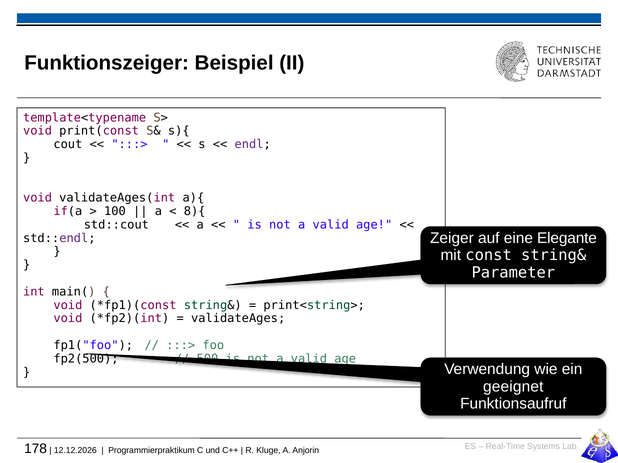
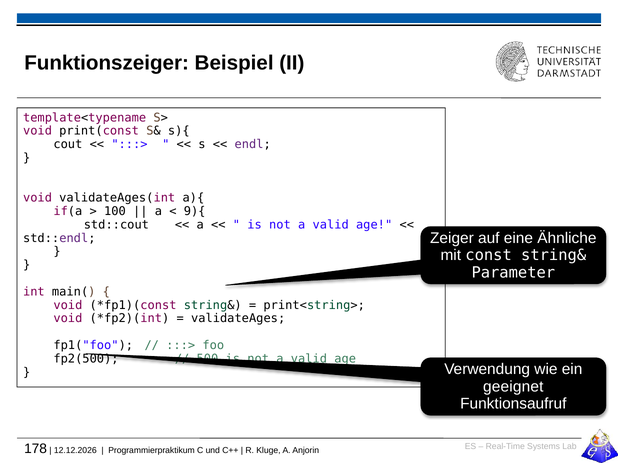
8){: 8){ -> 9){
Elegante: Elegante -> Ähnliche
